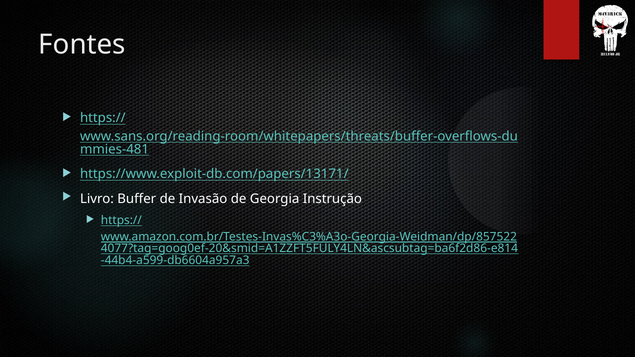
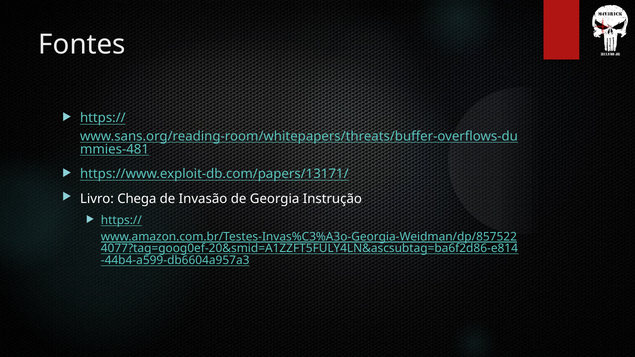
Buffer: Buffer -> Chega
